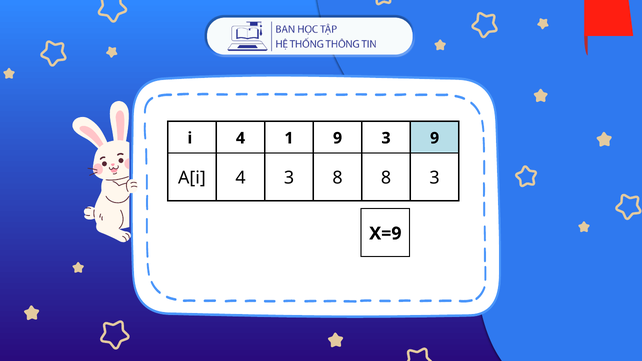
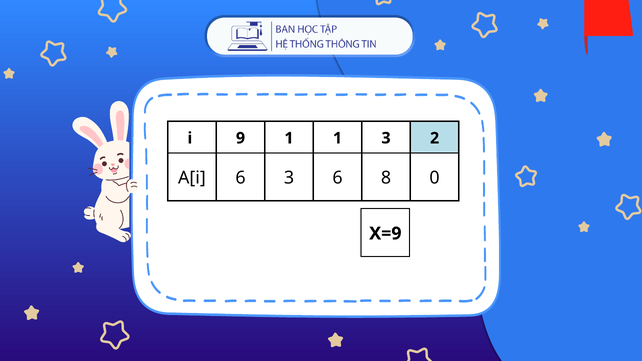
i 4: 4 -> 9
1 9: 9 -> 1
3 9: 9 -> 2
A[i 4: 4 -> 6
3 8: 8 -> 6
8 3: 3 -> 0
